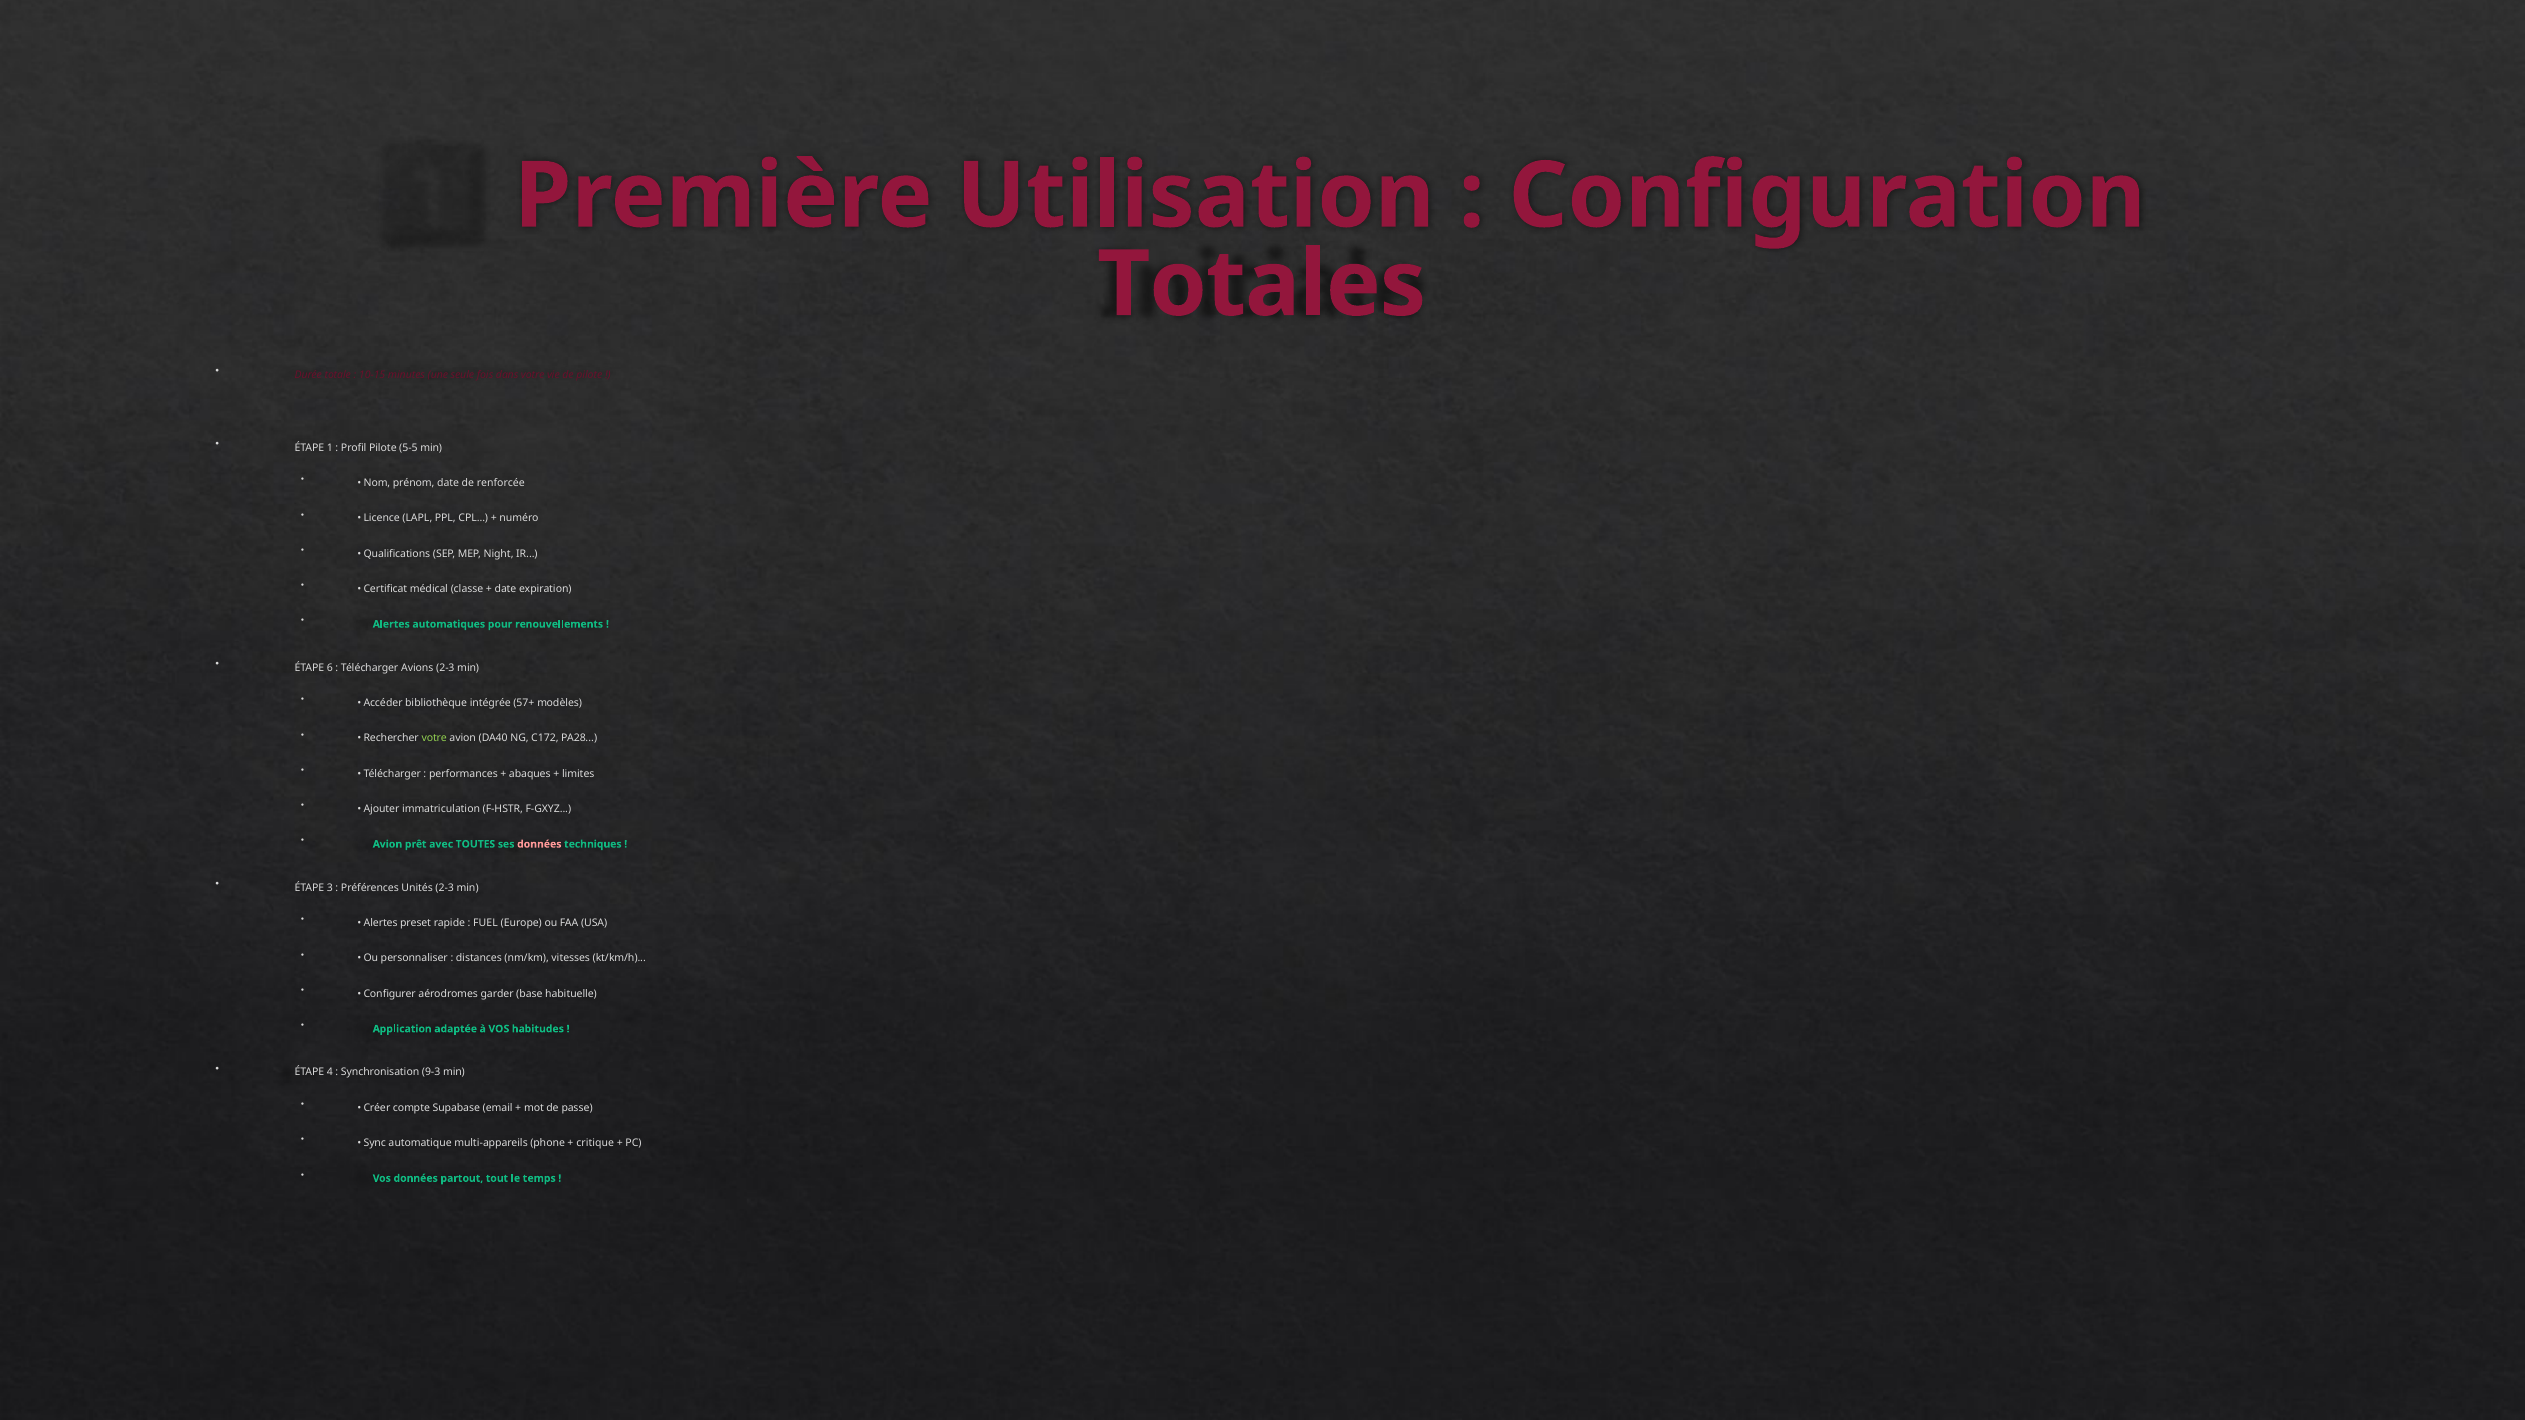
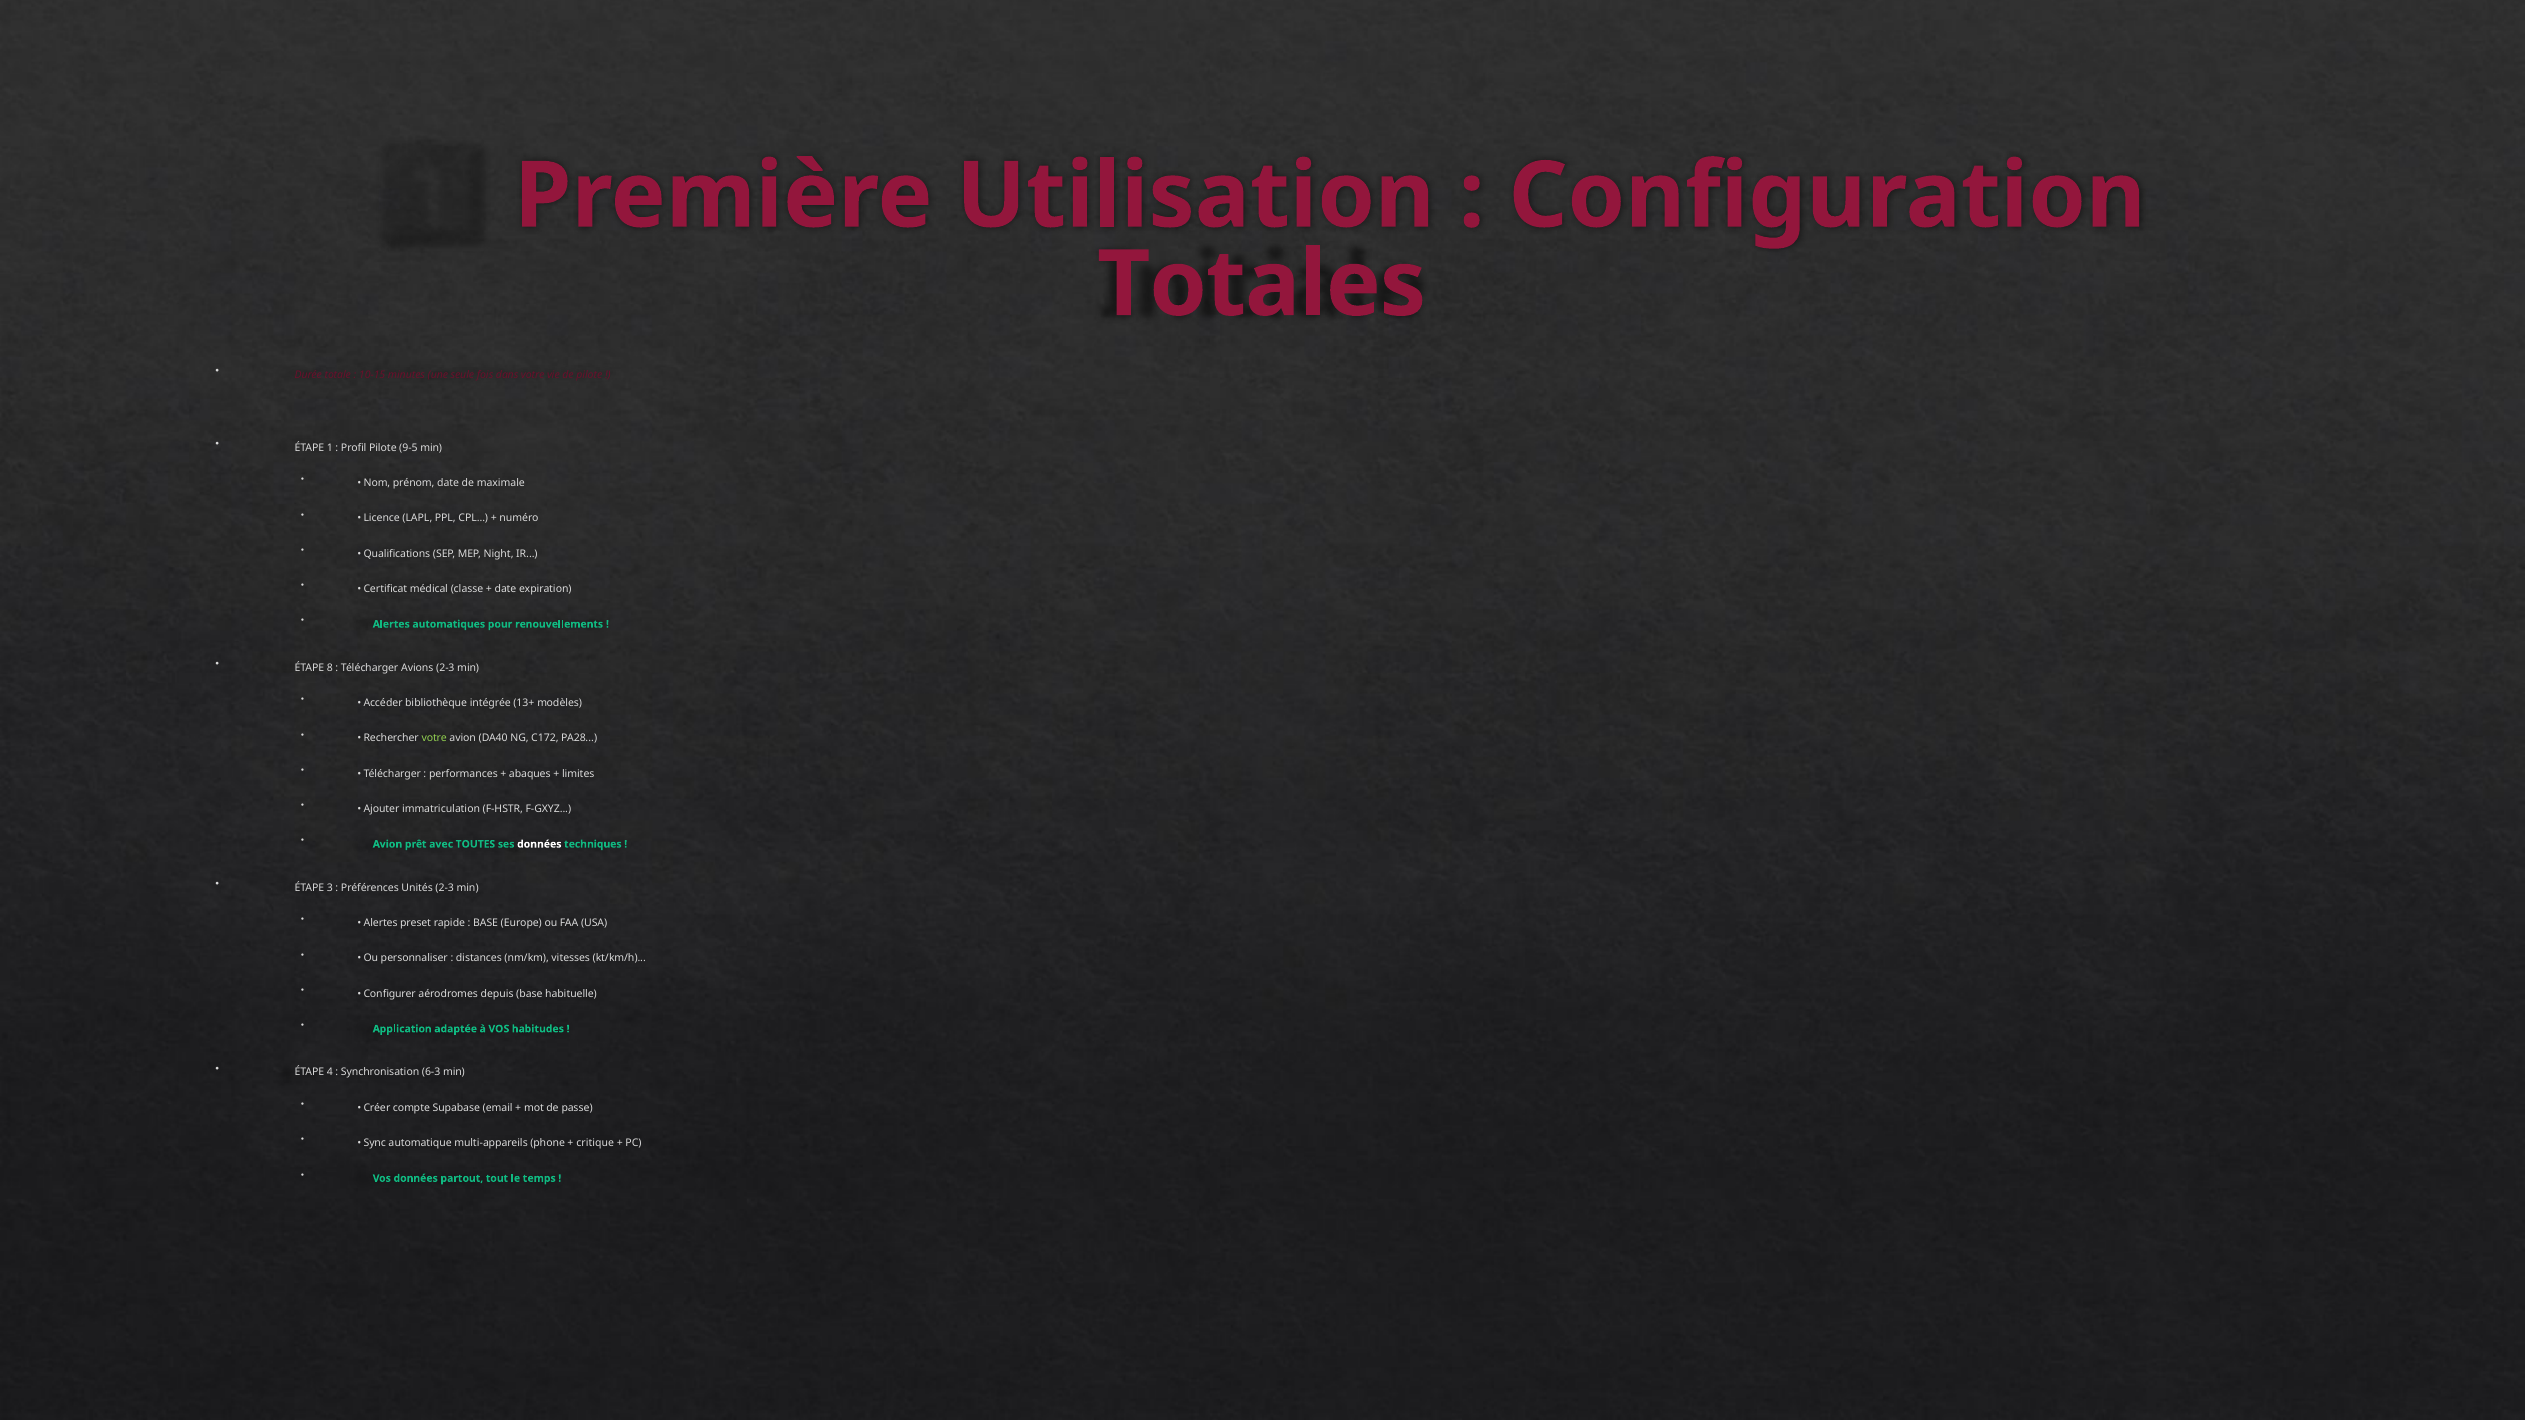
5-5: 5-5 -> 9-5
renforcée: renforcée -> maximale
6: 6 -> 8
57+: 57+ -> 13+
données at (539, 844) colour: pink -> white
FUEL at (486, 923): FUEL -> BASE
garder: garder -> depuis
9-3: 9-3 -> 6-3
